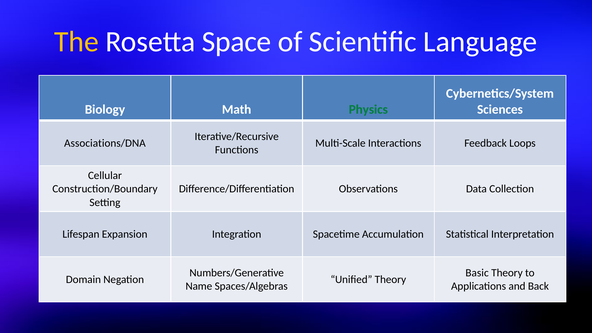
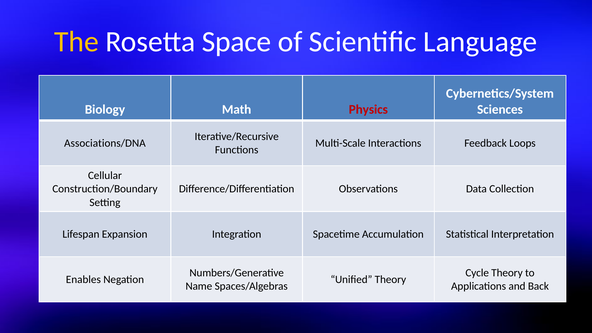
Physics colour: green -> red
Basic: Basic -> Cycle
Domain: Domain -> Enables
